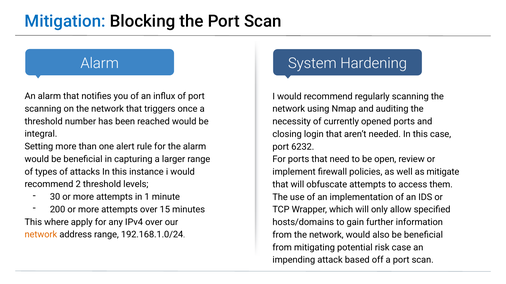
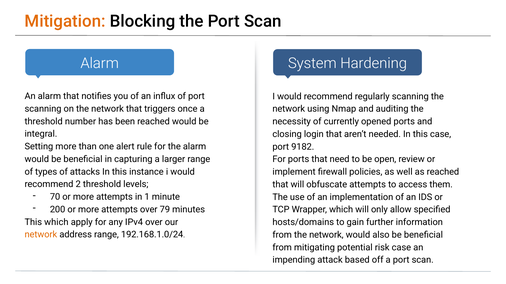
Mitigation colour: blue -> orange
6232: 6232 -> 9182
as mitigate: mitigate -> reached
30: 30 -> 70
15: 15 -> 79
This where: where -> which
